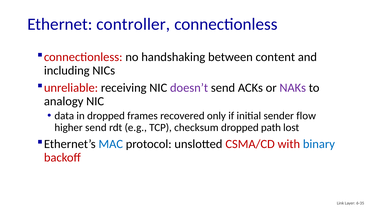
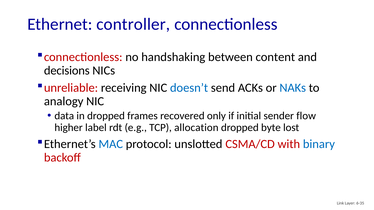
including: including -> decisions
doesn’t colour: purple -> blue
NAKs colour: purple -> blue
higher send: send -> label
checksum: checksum -> allocation
path: path -> byte
